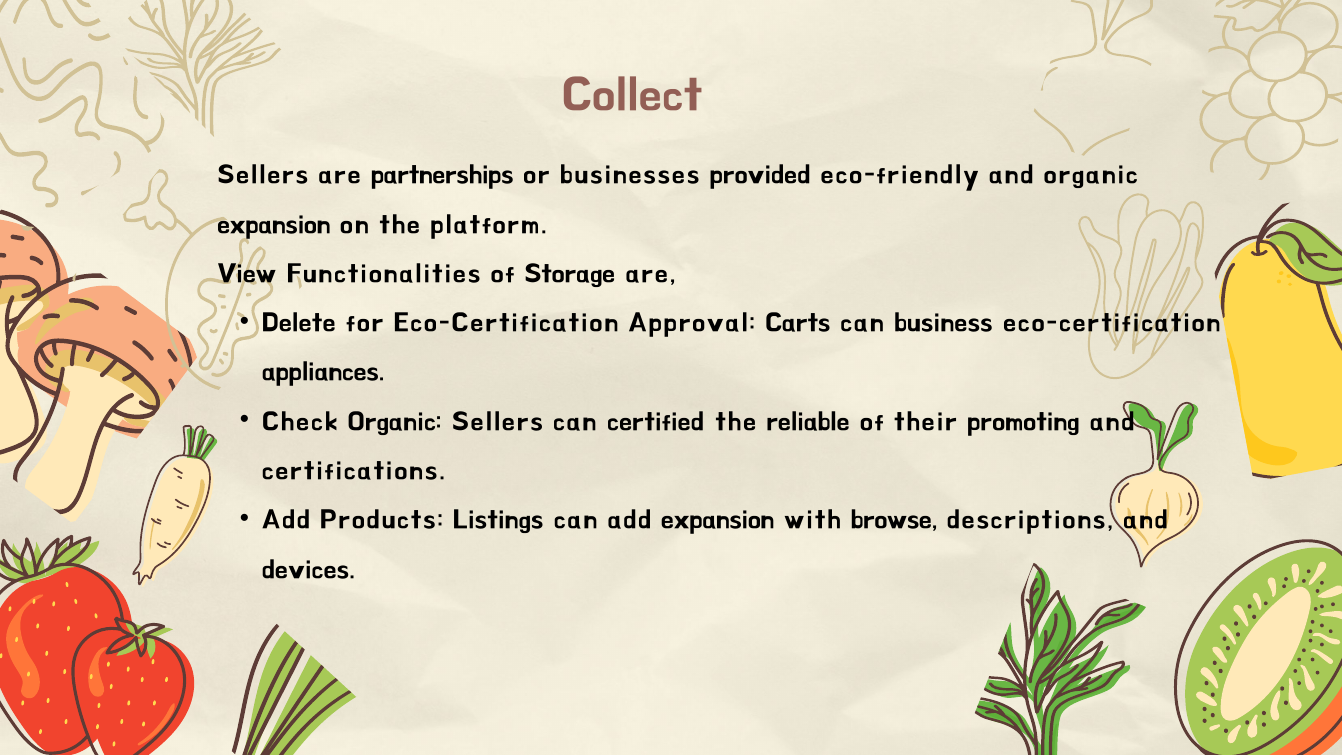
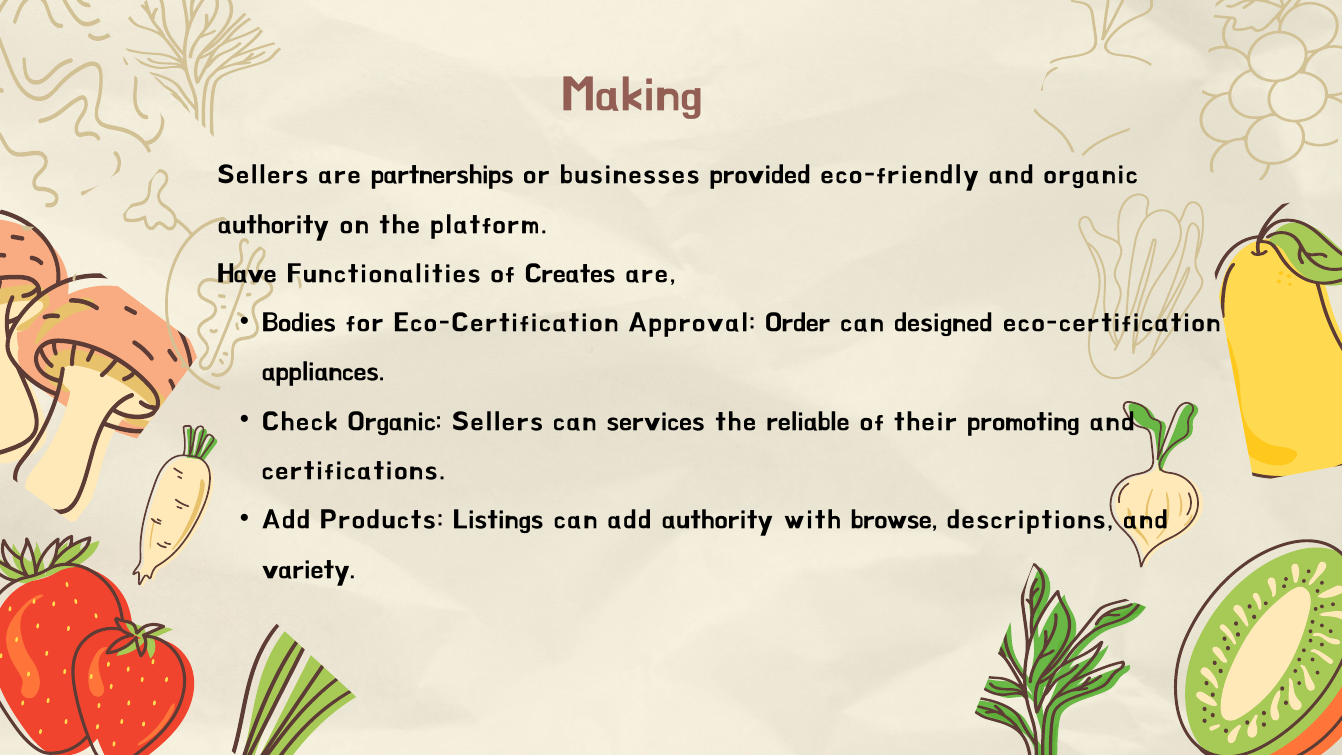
Collect: Collect -> Making
expansion at (274, 223): expansion -> authority
View: View -> Have
Storage: Storage -> Creates
Delete: Delete -> Bodies
Carts: Carts -> Order
business: business -> designed
certified: certified -> services
add expansion: expansion -> authority
devices: devices -> variety
